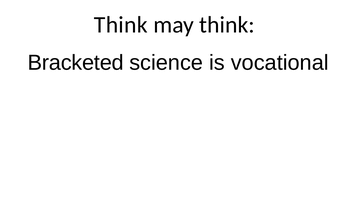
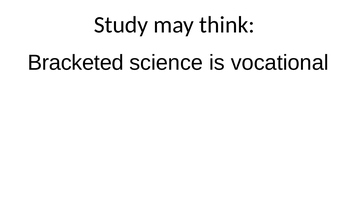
Think at (121, 25): Think -> Study
